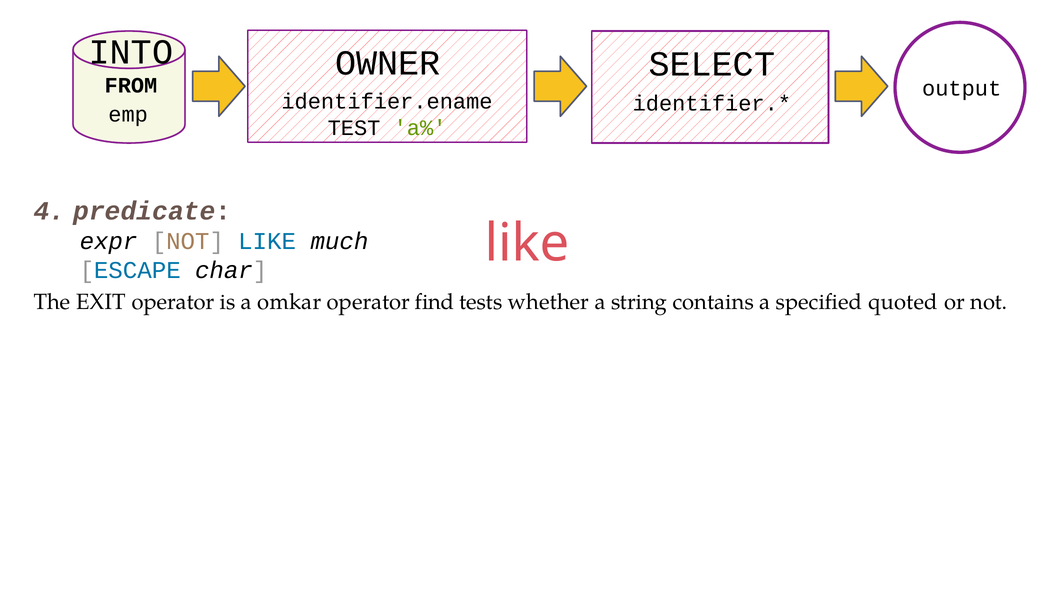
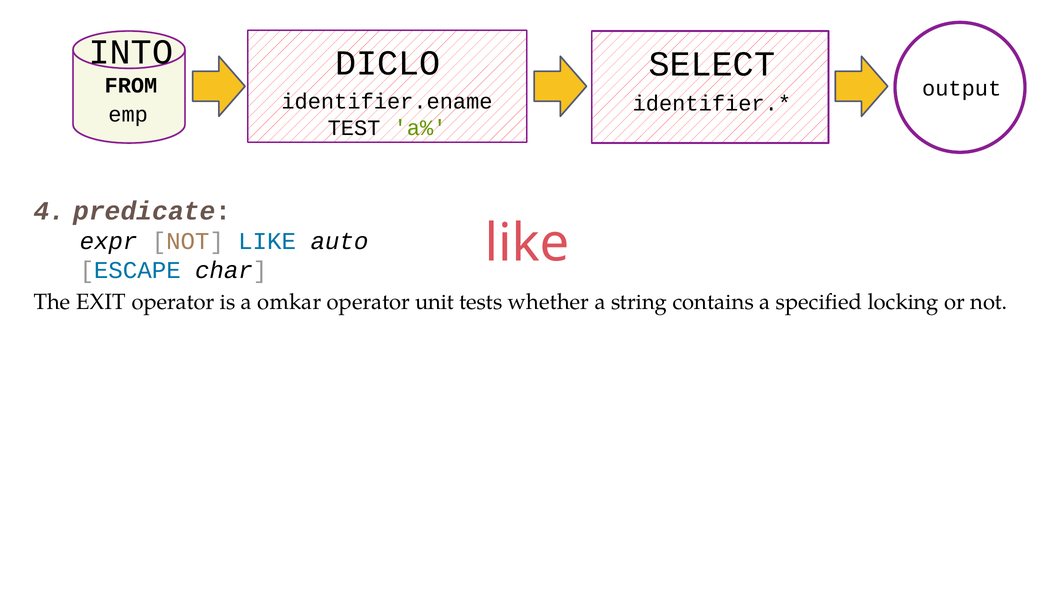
OWNER: OWNER -> DICLO
much: much -> auto
find: find -> unit
quoted: quoted -> locking
